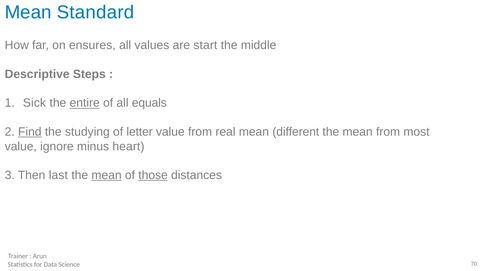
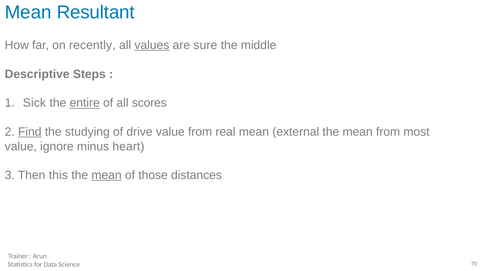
Standard: Standard -> Resultant
ensures: ensures -> recently
values underline: none -> present
start: start -> sure
equals: equals -> scores
letter: letter -> drive
different: different -> external
last: last -> this
those underline: present -> none
